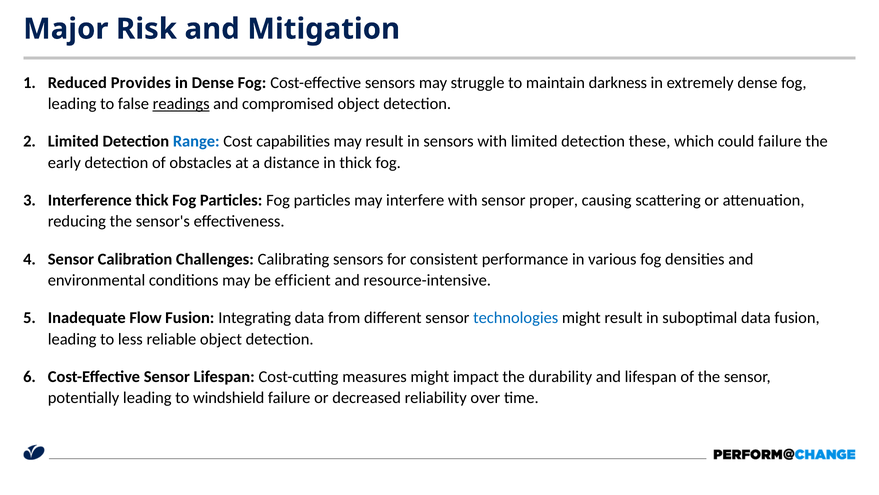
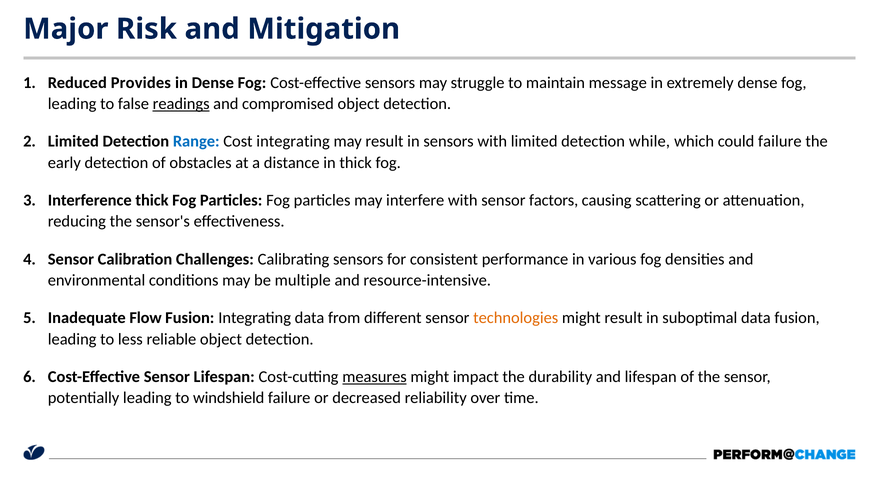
darkness: darkness -> message
Cost capabilities: capabilities -> integrating
these: these -> while
proper: proper -> factors
efficient: efficient -> multiple
technologies colour: blue -> orange
measures underline: none -> present
